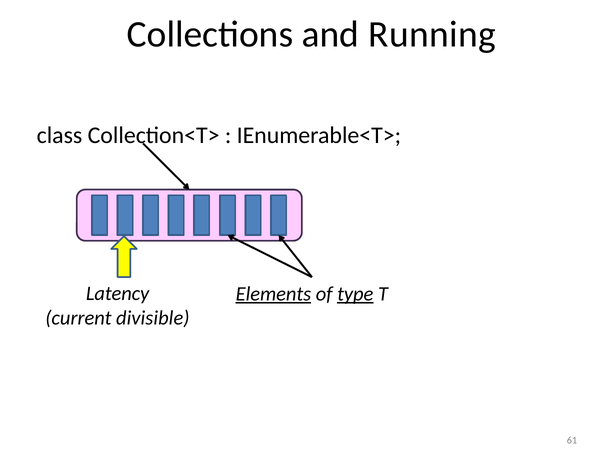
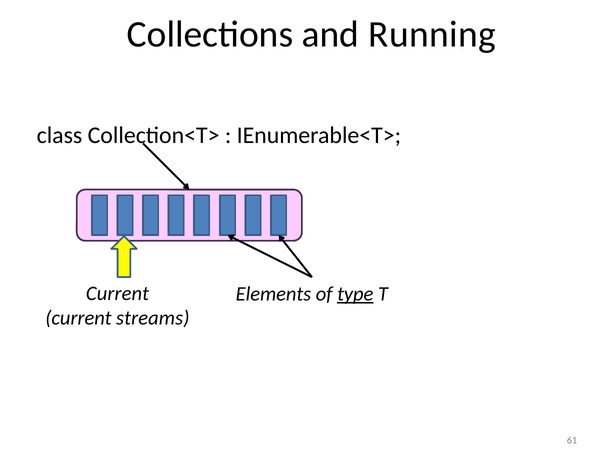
Latency at (118, 293): Latency -> Current
Elements underline: present -> none
divisible: divisible -> streams
